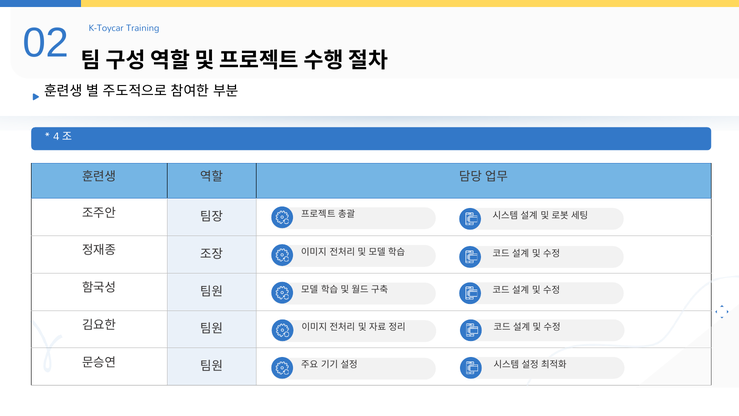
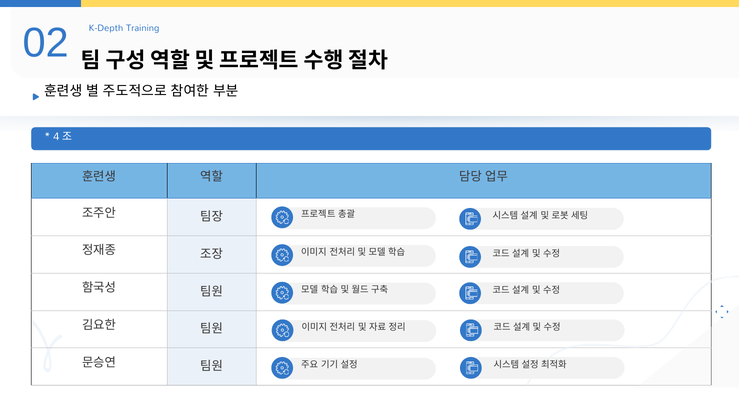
K-Toycar: K-Toycar -> K-Depth
